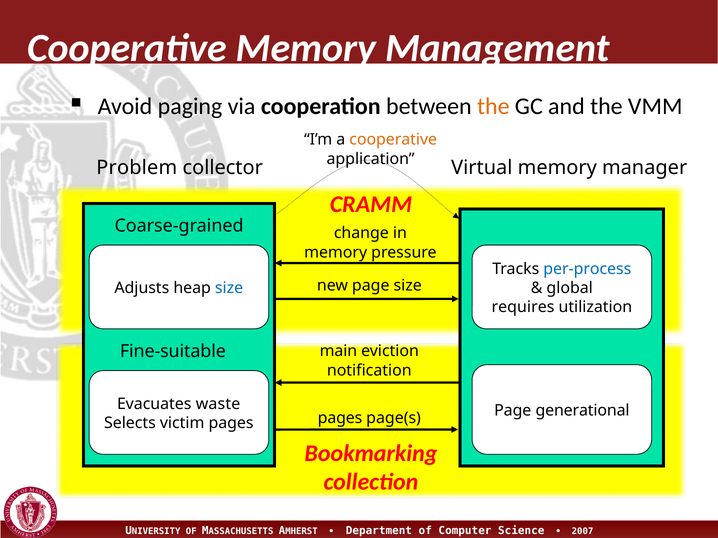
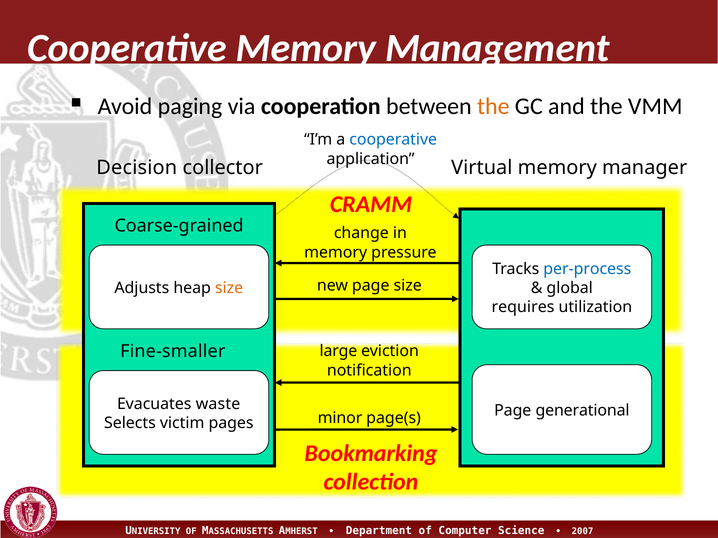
cooperative at (393, 140) colour: orange -> blue
Problem: Problem -> Decision
size at (229, 288) colour: blue -> orange
Fine-suitable: Fine-suitable -> Fine-smaller
main: main -> large
pages at (340, 419): pages -> minor
